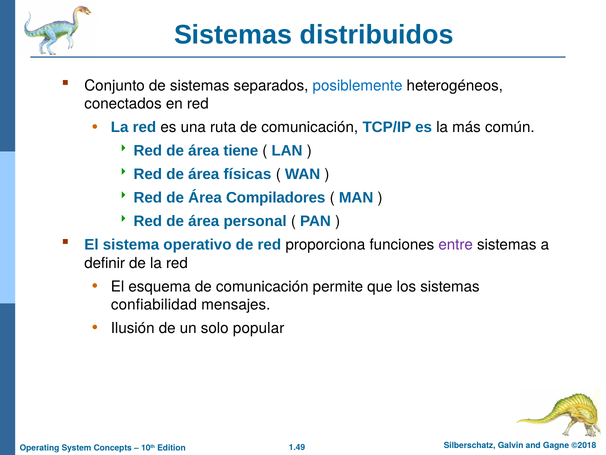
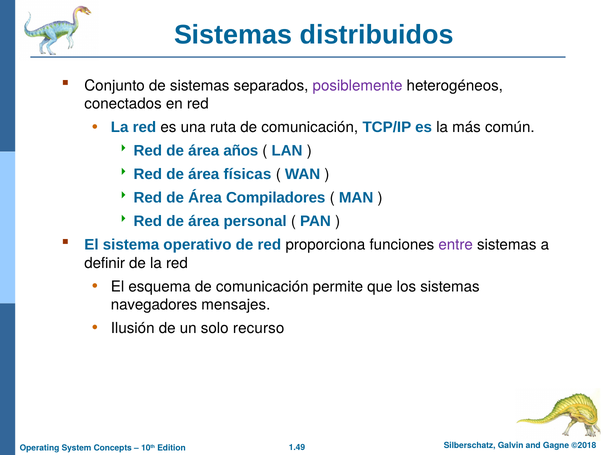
posiblemente colour: blue -> purple
tiene: tiene -> años
confiabilidad: confiabilidad -> navegadores
popular: popular -> recurso
